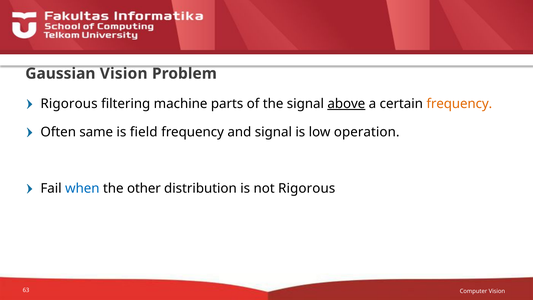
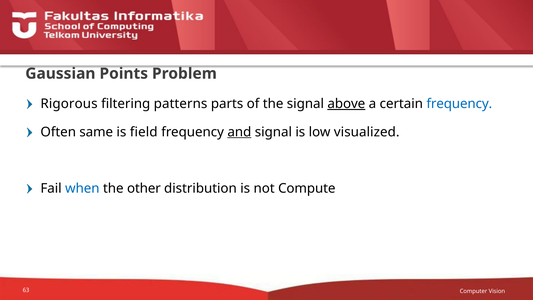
Gaussian Vision: Vision -> Points
machine: machine -> patterns
frequency at (459, 104) colour: orange -> blue
and underline: none -> present
operation: operation -> visualized
not Rigorous: Rigorous -> Compute
